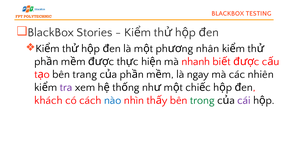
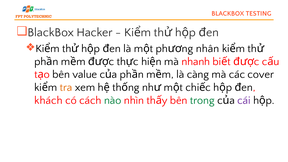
Stories: Stories -> Hacker
trang: trang -> value
ngay: ngay -> càng
nhiên: nhiên -> cover
tra colour: purple -> orange
nào colour: blue -> green
